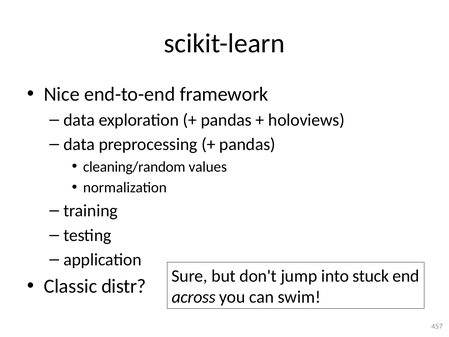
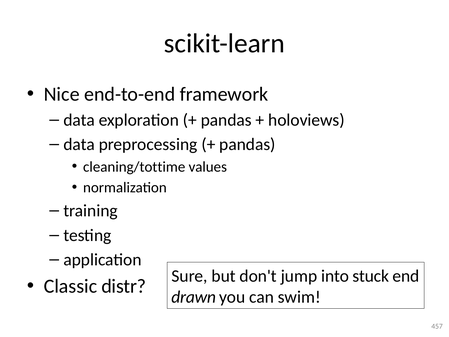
cleaning/random: cleaning/random -> cleaning/tottime
across: across -> drawn
